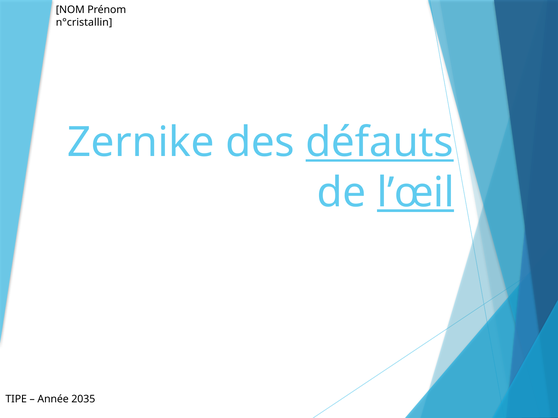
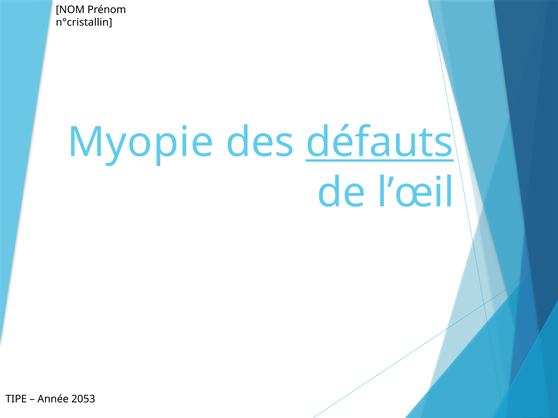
Zernike: Zernike -> Myopie
l’œil underline: present -> none
2035: 2035 -> 2053
